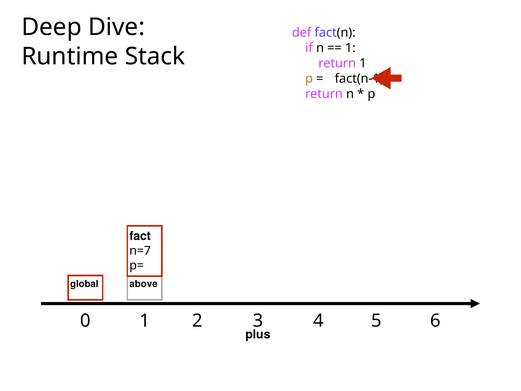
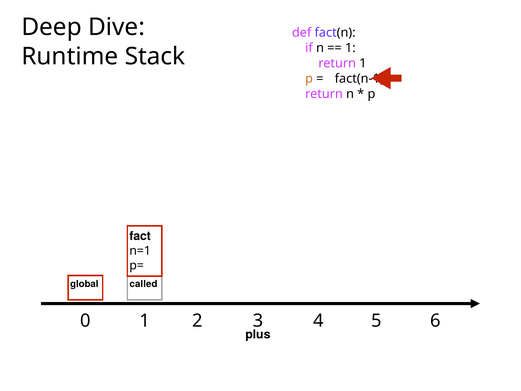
n=7: n=7 -> n=1
above: above -> called
